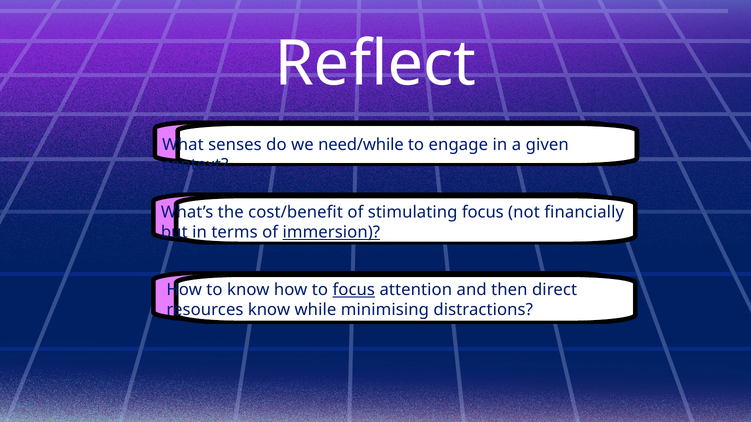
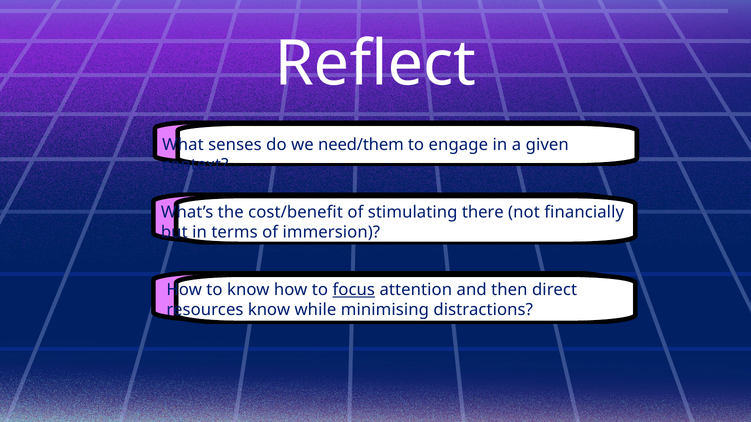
need/while: need/while -> need/them
stimulating focus: focus -> there
immersion underline: present -> none
